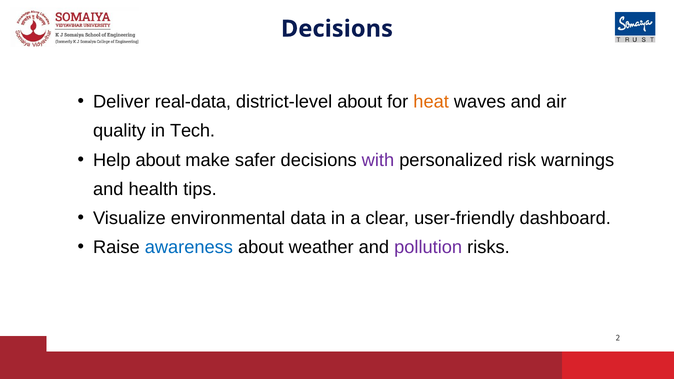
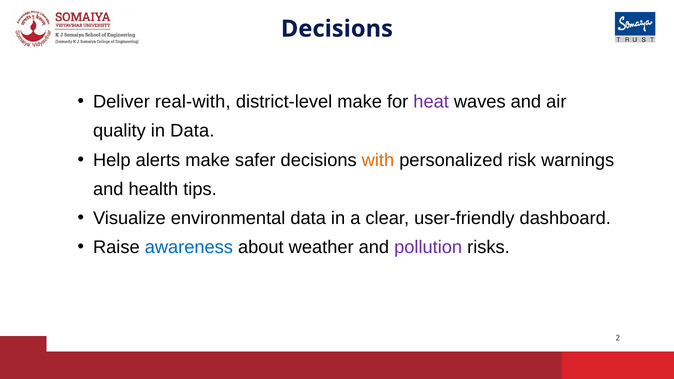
real-data: real-data -> real-with
district-level about: about -> make
heat colour: orange -> purple
in Tech: Tech -> Data
Help about: about -> alerts
with colour: purple -> orange
